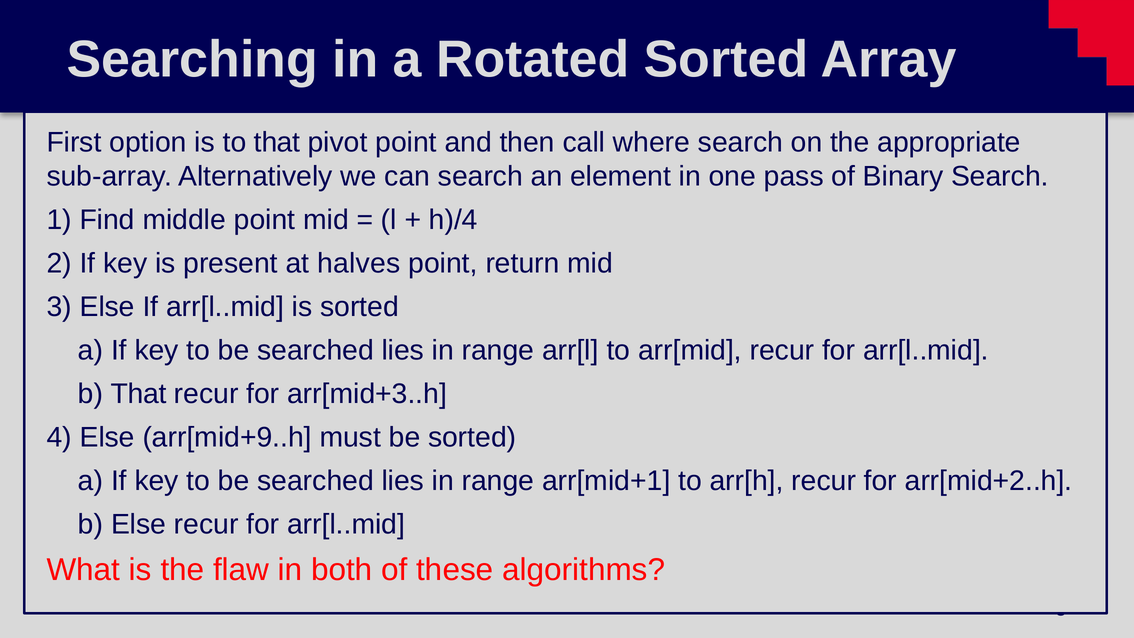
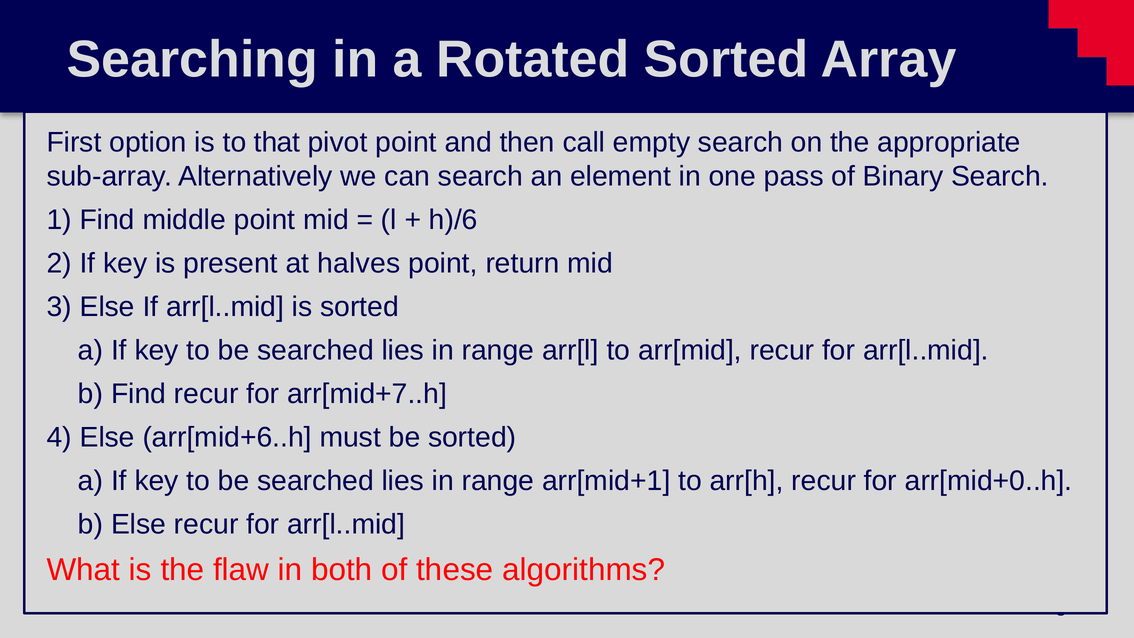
where: where -> empty
h)/4: h)/4 -> h)/6
b That: That -> Find
arr[mid+3..h: arr[mid+3..h -> arr[mid+7..h
arr[mid+9..h: arr[mid+9..h -> arr[mid+6..h
arr[mid+2..h: arr[mid+2..h -> arr[mid+0..h
